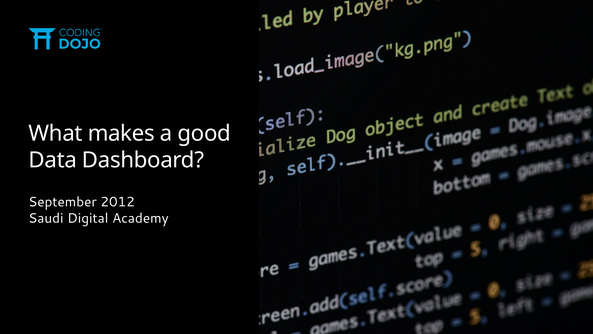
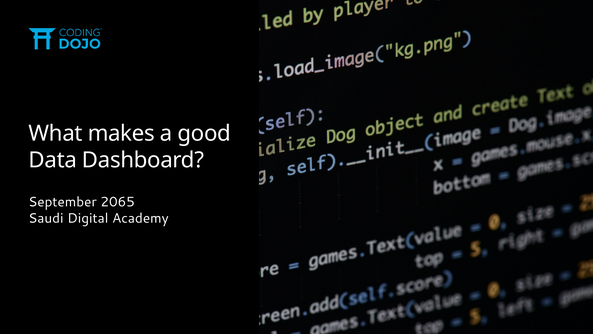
2012: 2012 -> 2065
